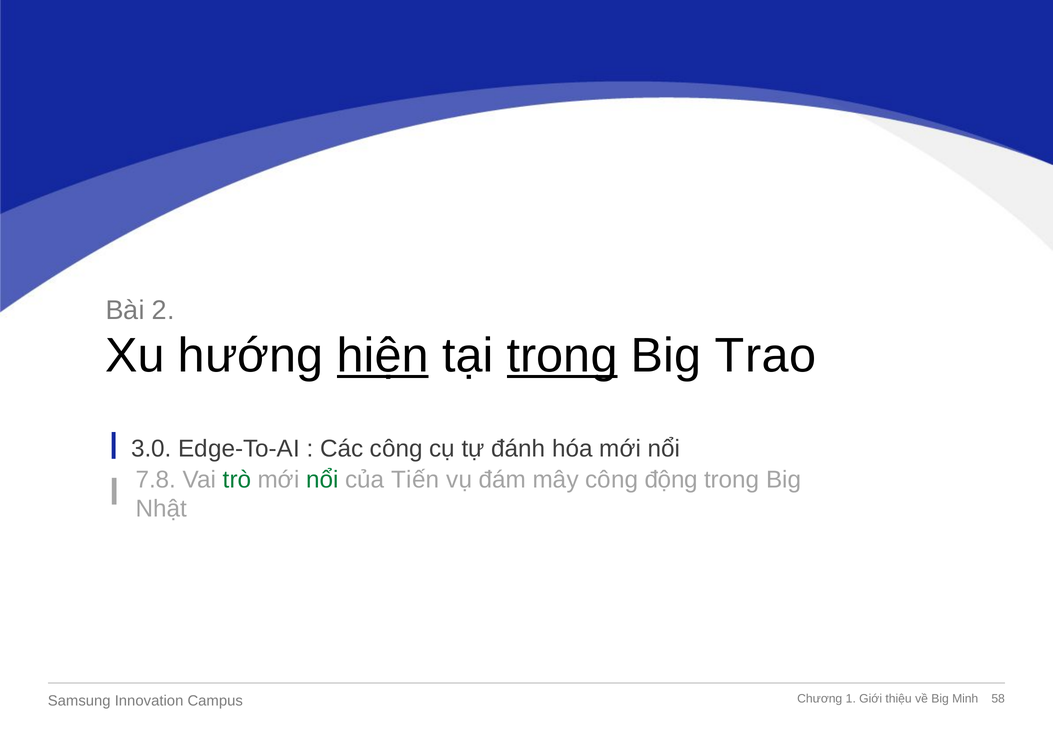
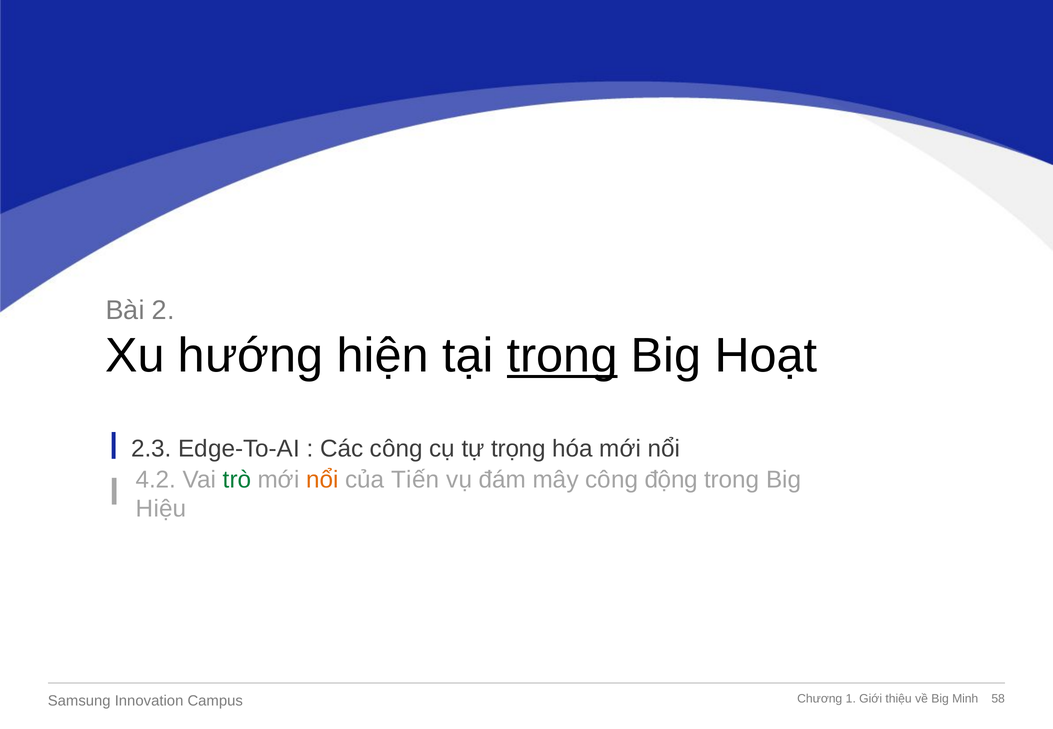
hiện underline: present -> none
Trao: Trao -> Hoạt
3.0: 3.0 -> 2.3
đánh: đánh -> trọng
7.8: 7.8 -> 4.2
nổi at (322, 480) colour: green -> orange
Nhật: Nhật -> Hiệu
